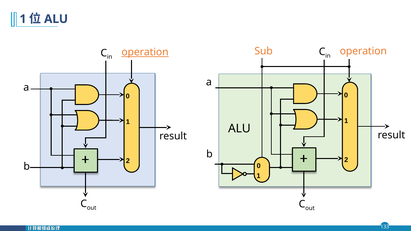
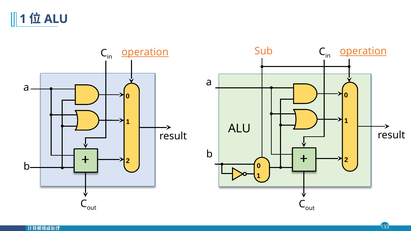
operation at (363, 51) underline: none -> present
